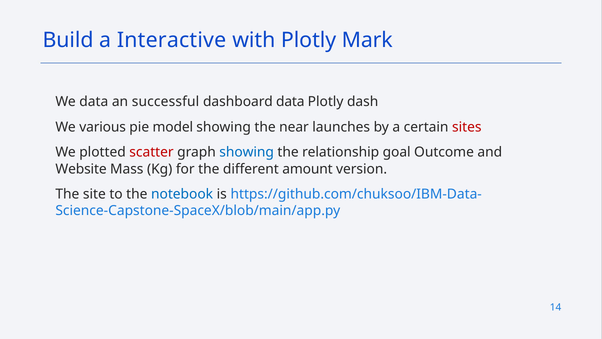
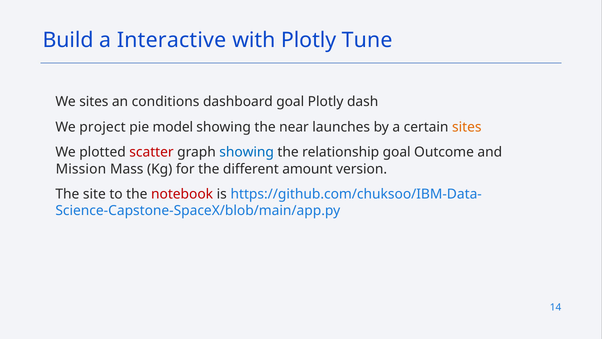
Mark: Mark -> Tune
We data: data -> sites
successful: successful -> conditions
dashboard data: data -> goal
various: various -> project
sites at (467, 127) colour: red -> orange
Website: Website -> Mission
notebook colour: blue -> red
